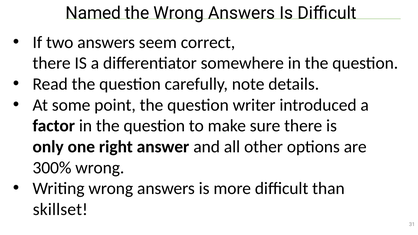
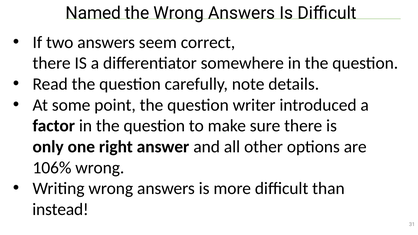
300%: 300% -> 106%
skillset: skillset -> instead
